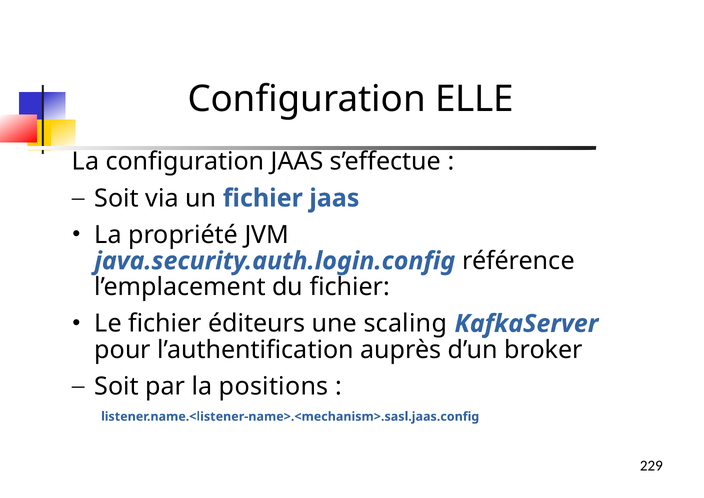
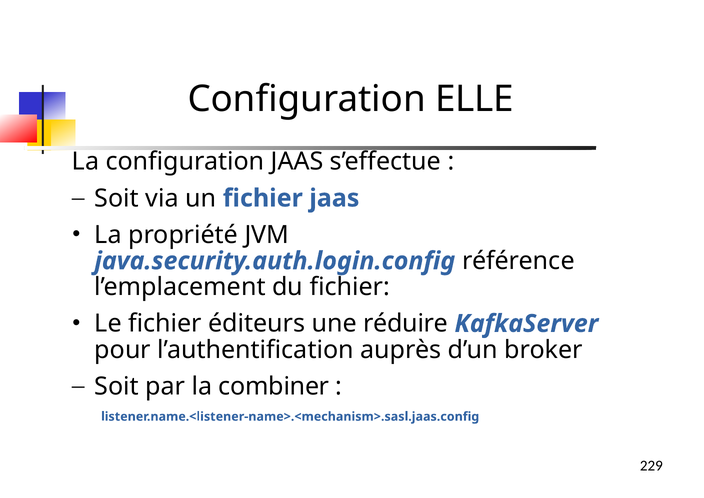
scaling: scaling -> réduire
positions: positions -> combiner
